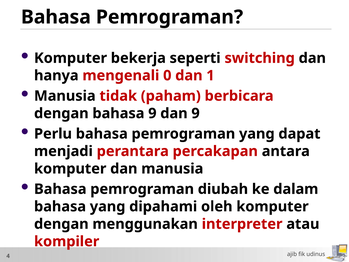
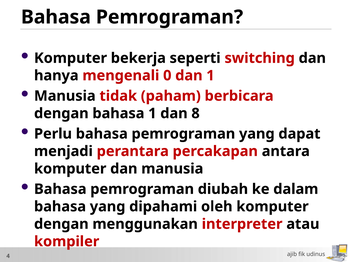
bahasa 9: 9 -> 1
dan 9: 9 -> 8
